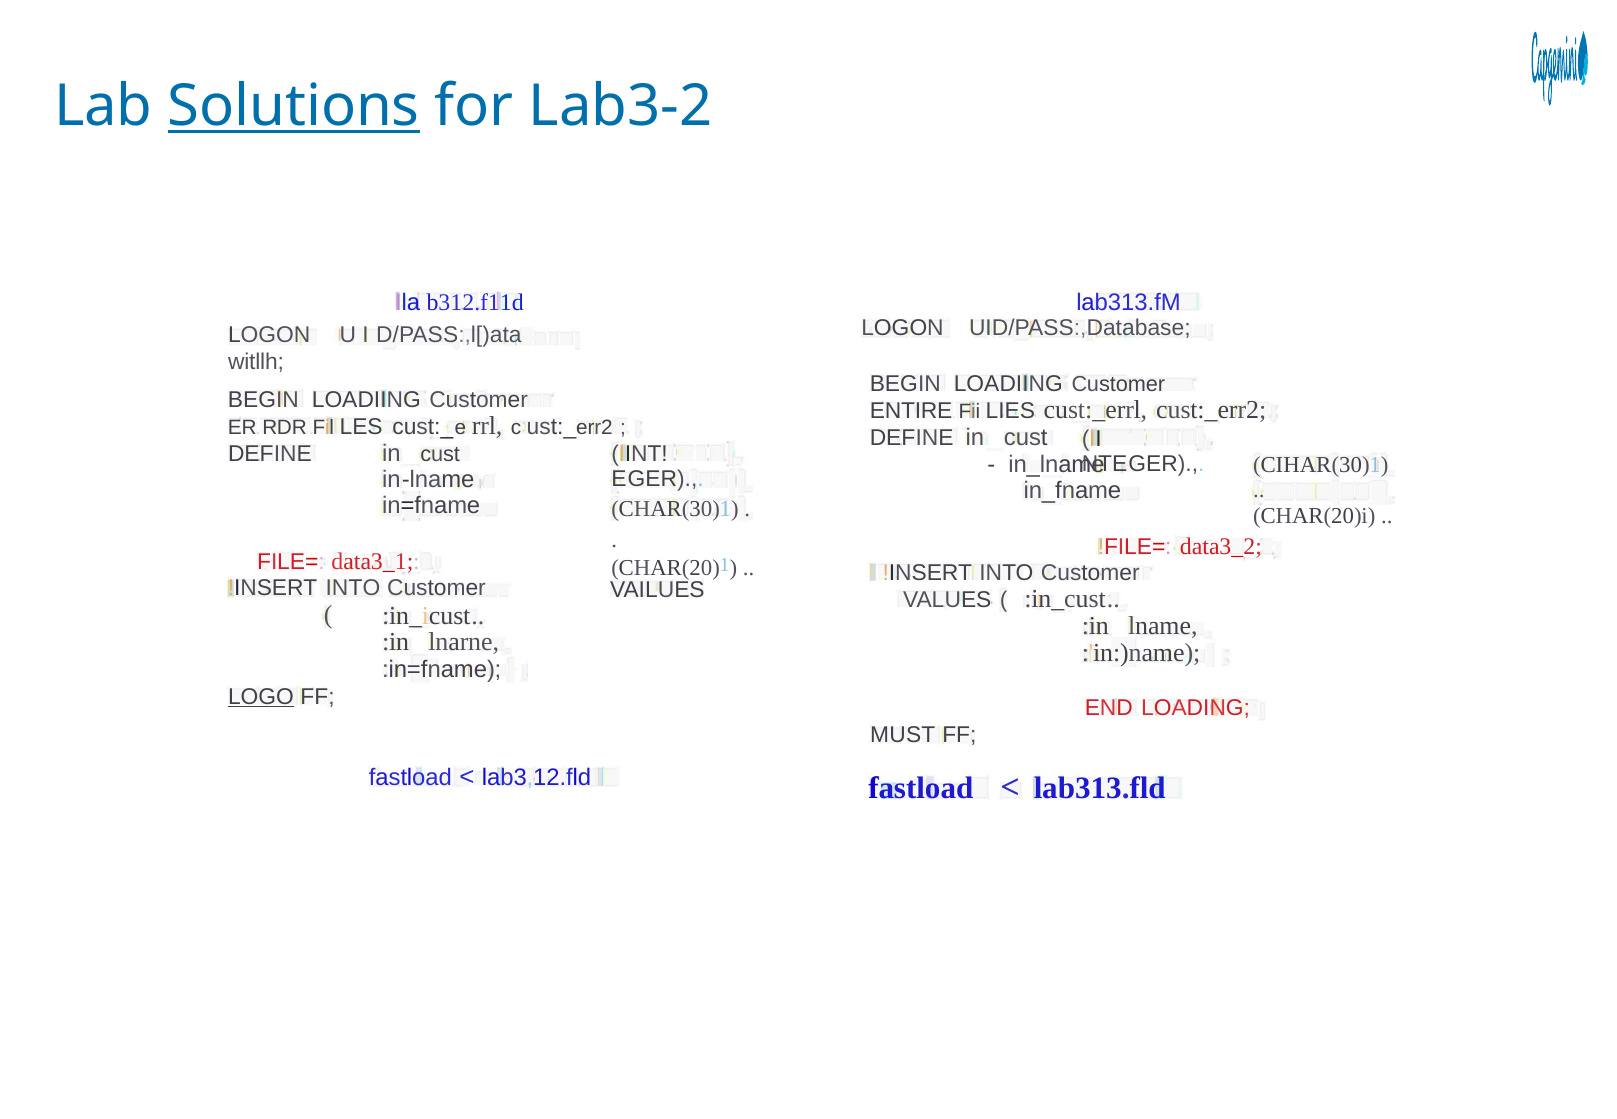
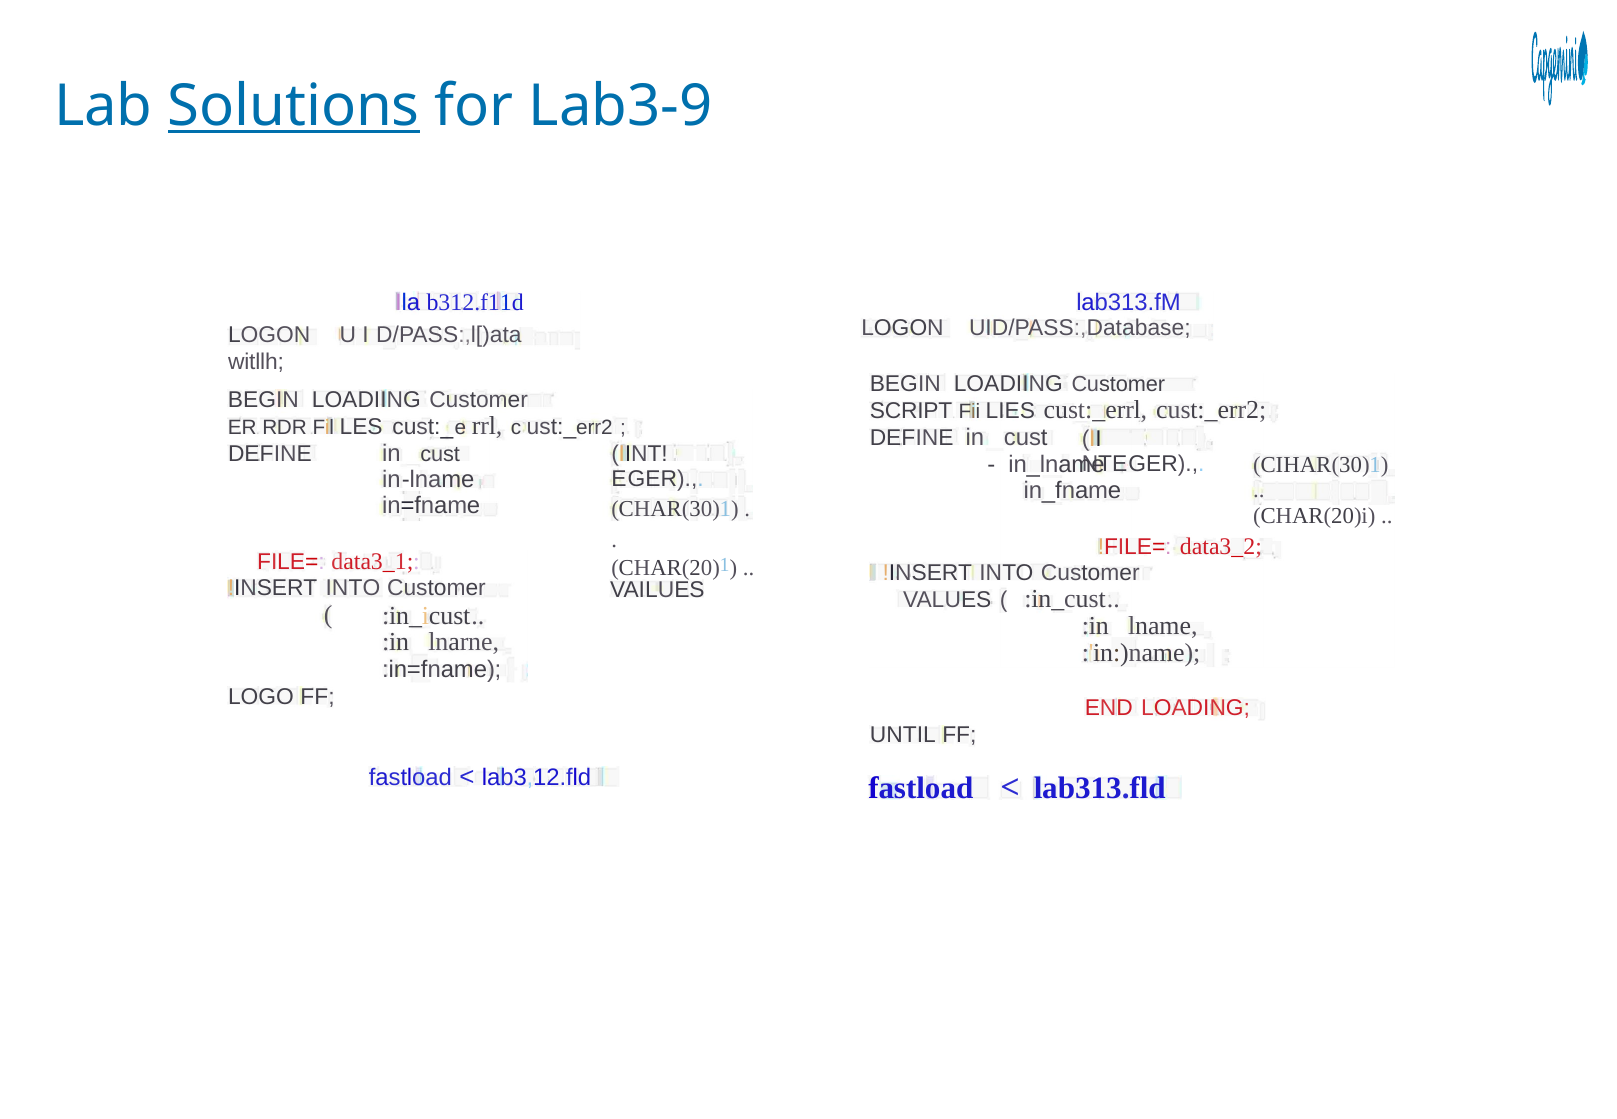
Lab3-2: Lab3-2 -> Lab3-9
ENTIRE: ENTIRE -> SCRIPT
LOGO underline: present -> none
MUST: MUST -> UNTIL
